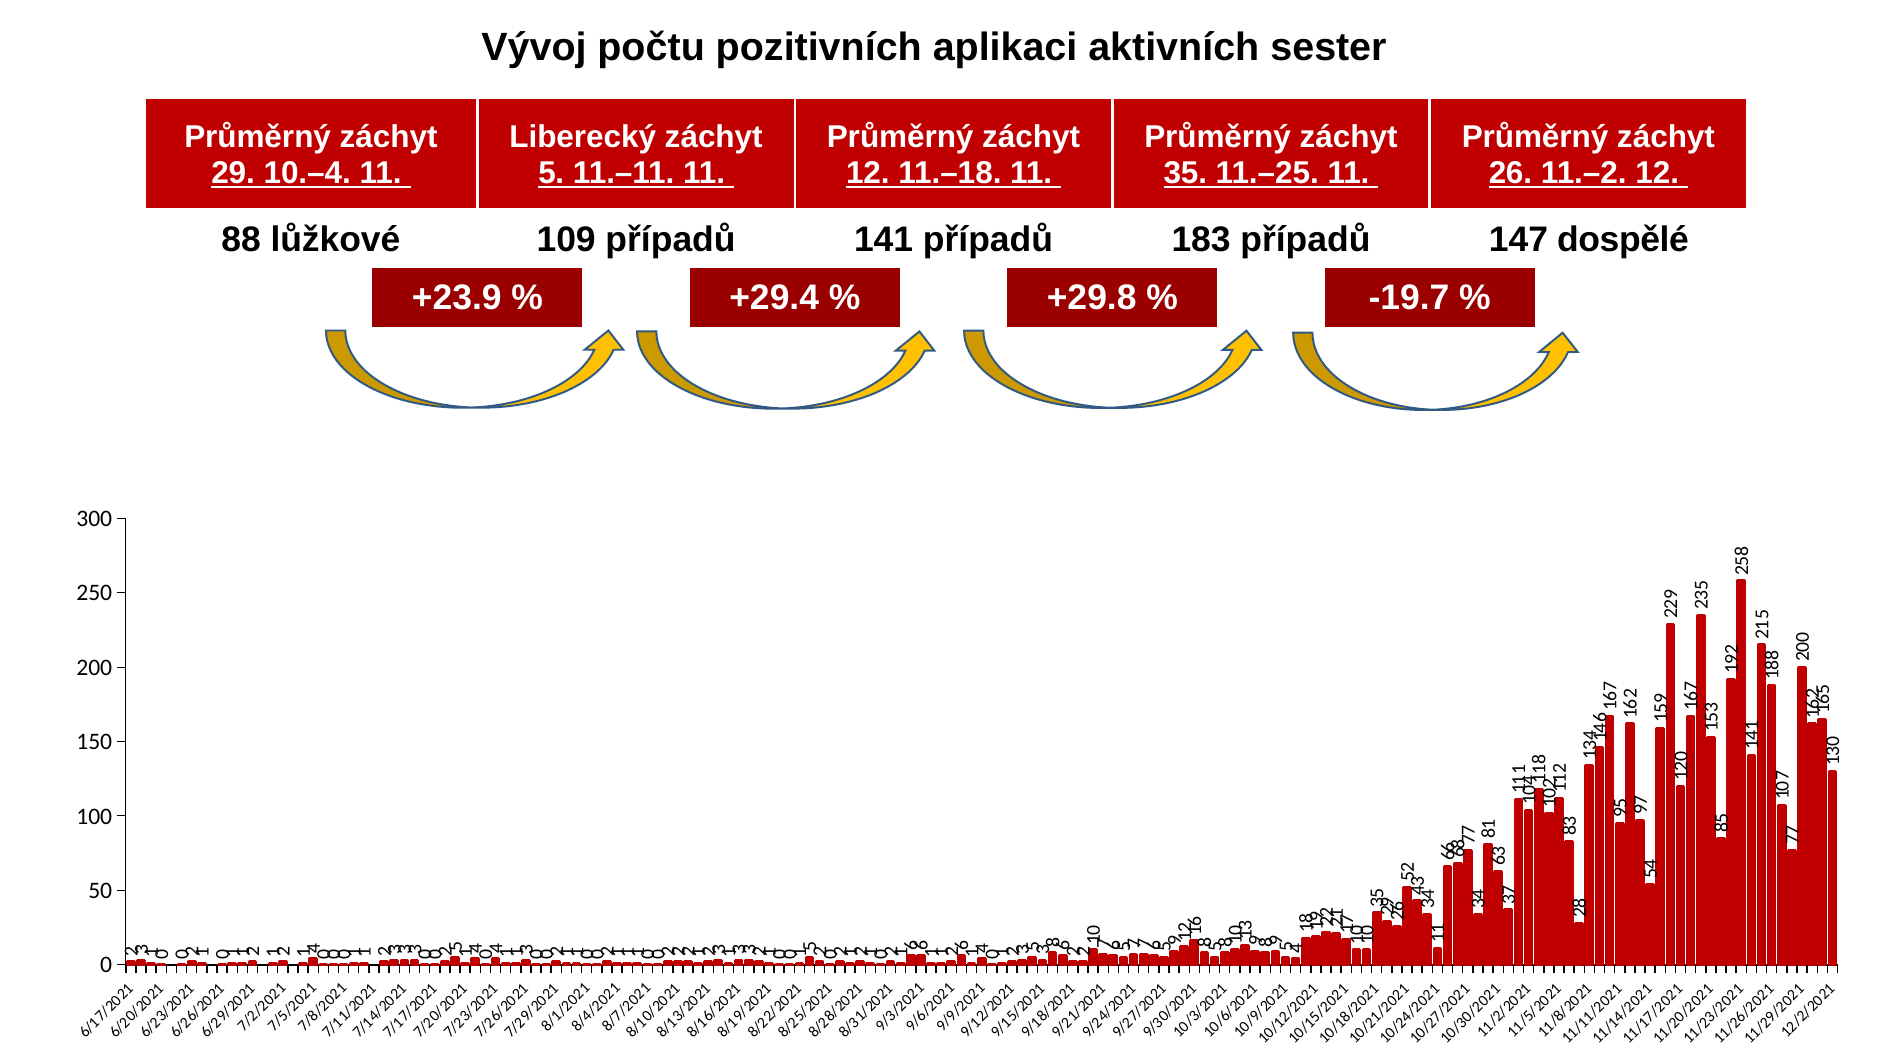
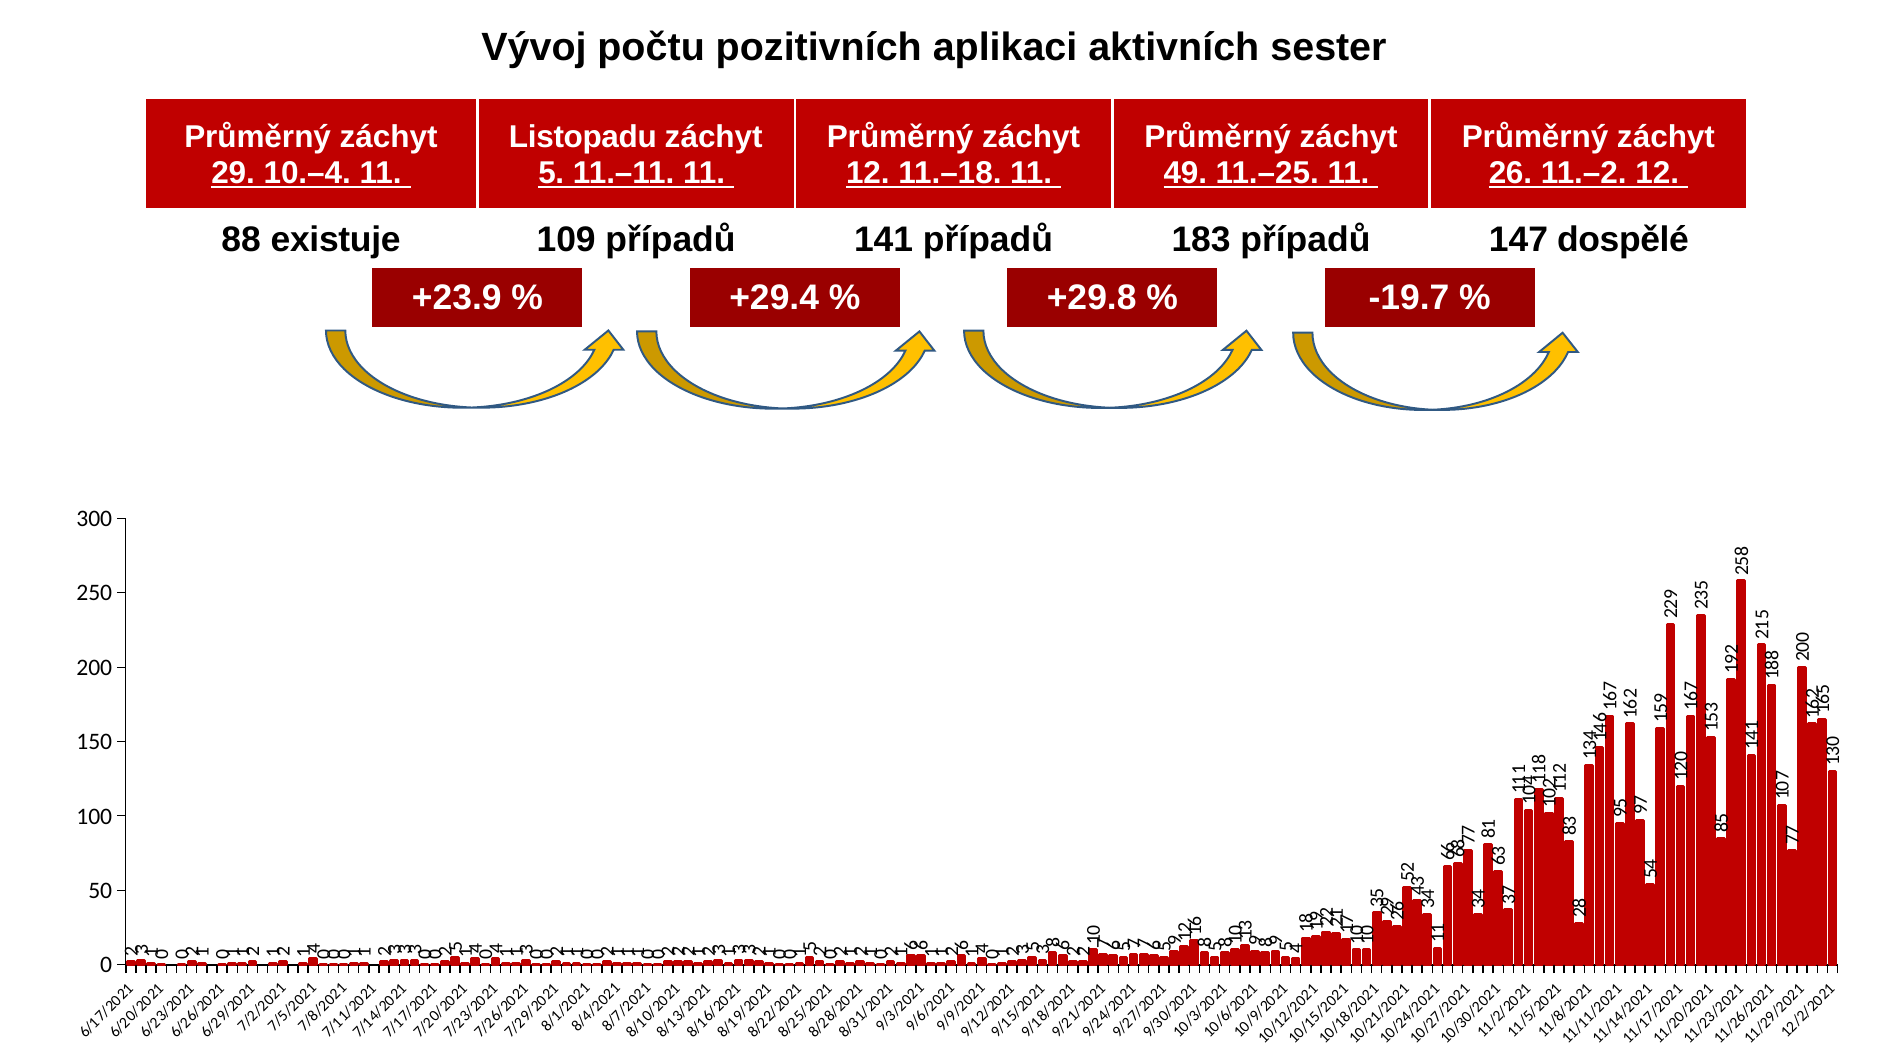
Liberecký: Liberecký -> Listopadu
35: 35 -> 49
lůžkové: lůžkové -> existuje
